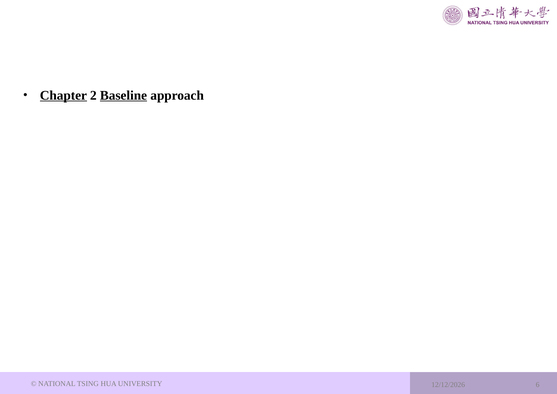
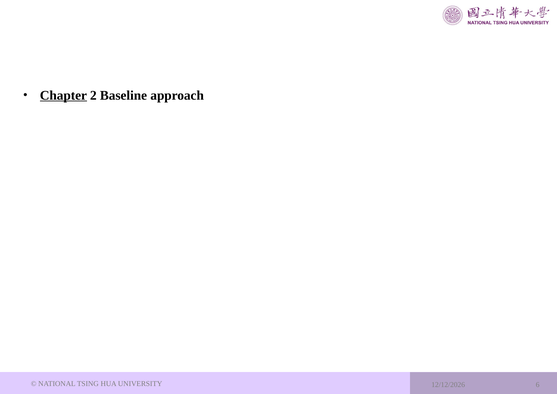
Baseline underline: present -> none
